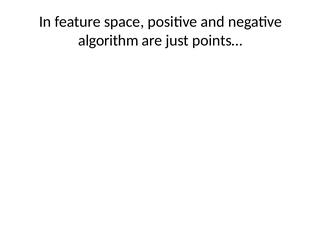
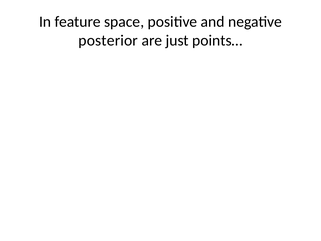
algorithm: algorithm -> posterior
